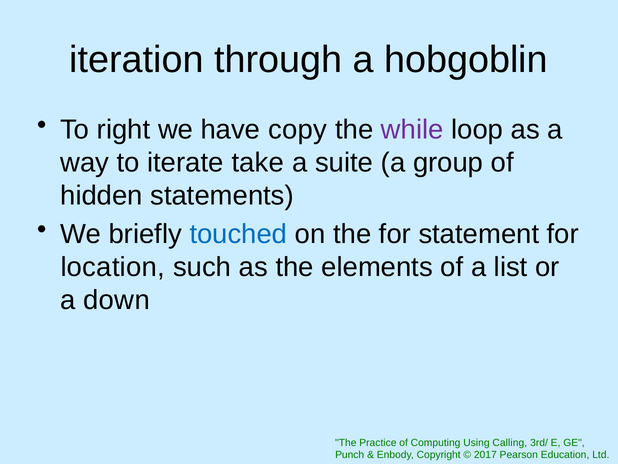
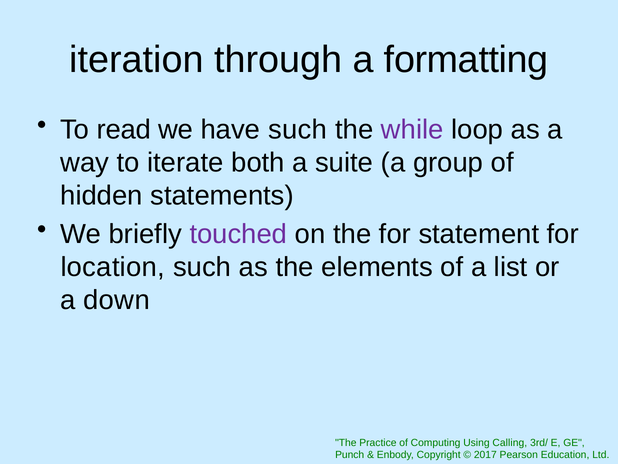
hobgoblin: hobgoblin -> formatting
right: right -> read
have copy: copy -> such
take: take -> both
touched colour: blue -> purple
